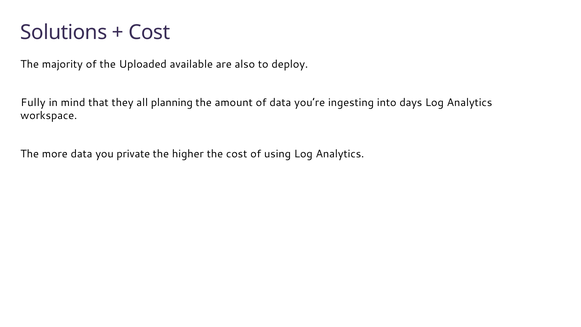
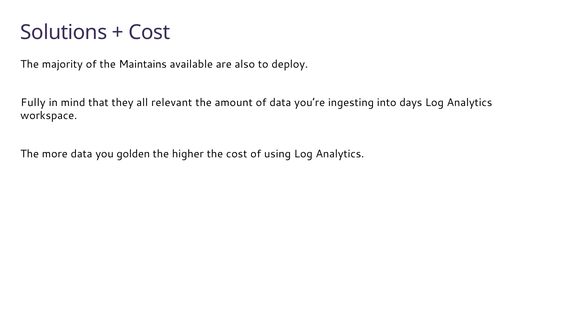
Uploaded: Uploaded -> Maintains
planning: planning -> relevant
private: private -> golden
